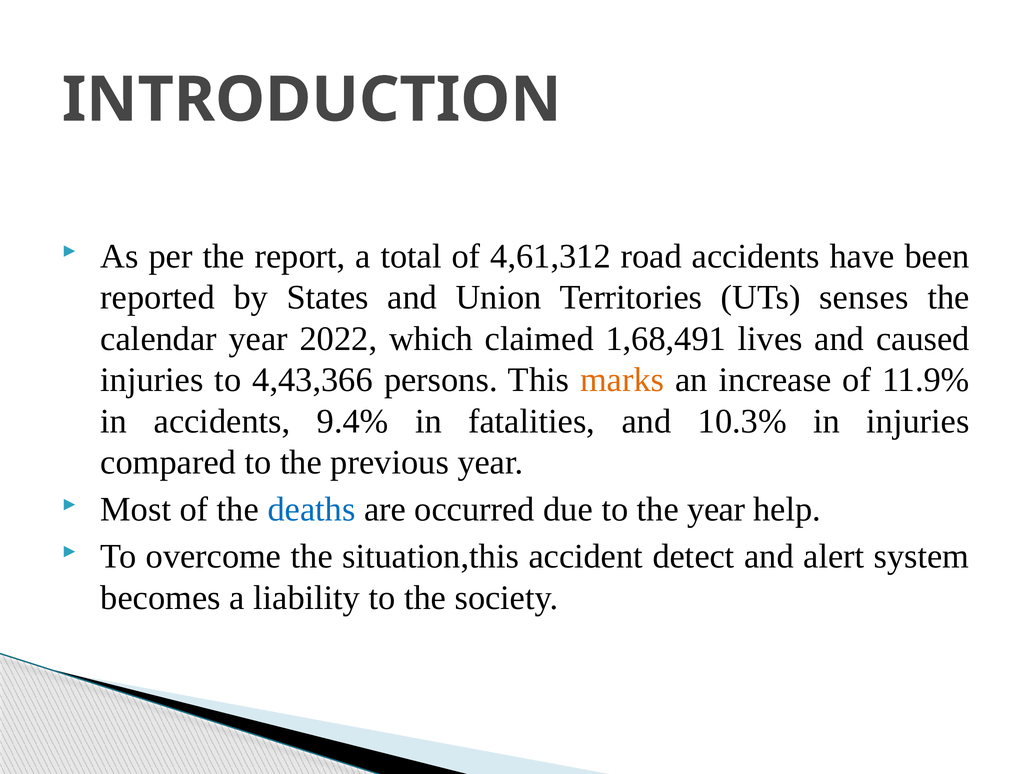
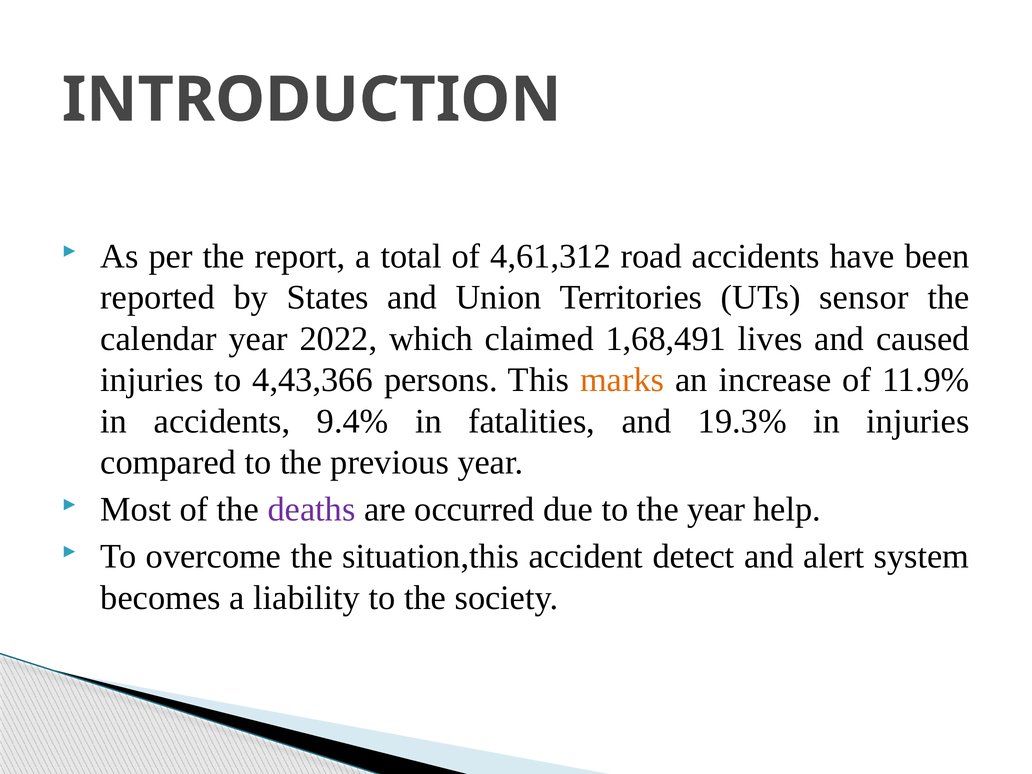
senses: senses -> sensor
10.3%: 10.3% -> 19.3%
deaths colour: blue -> purple
